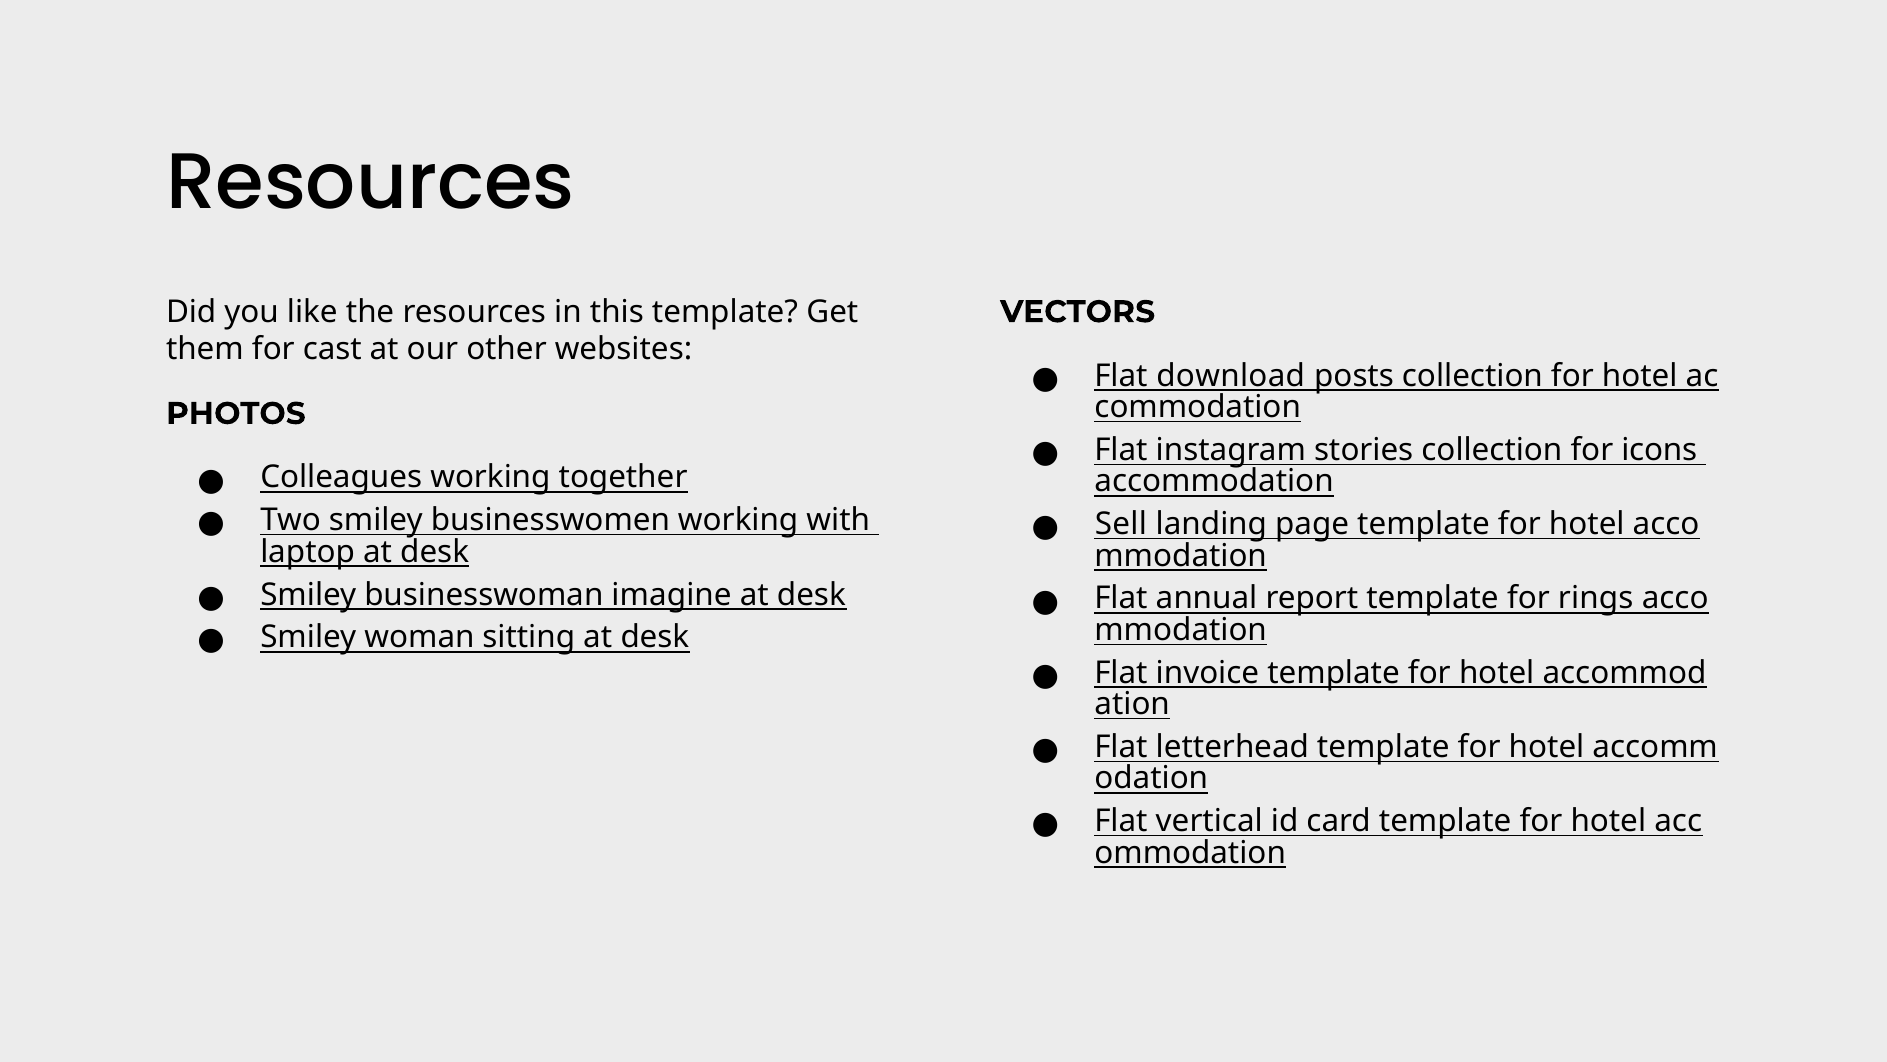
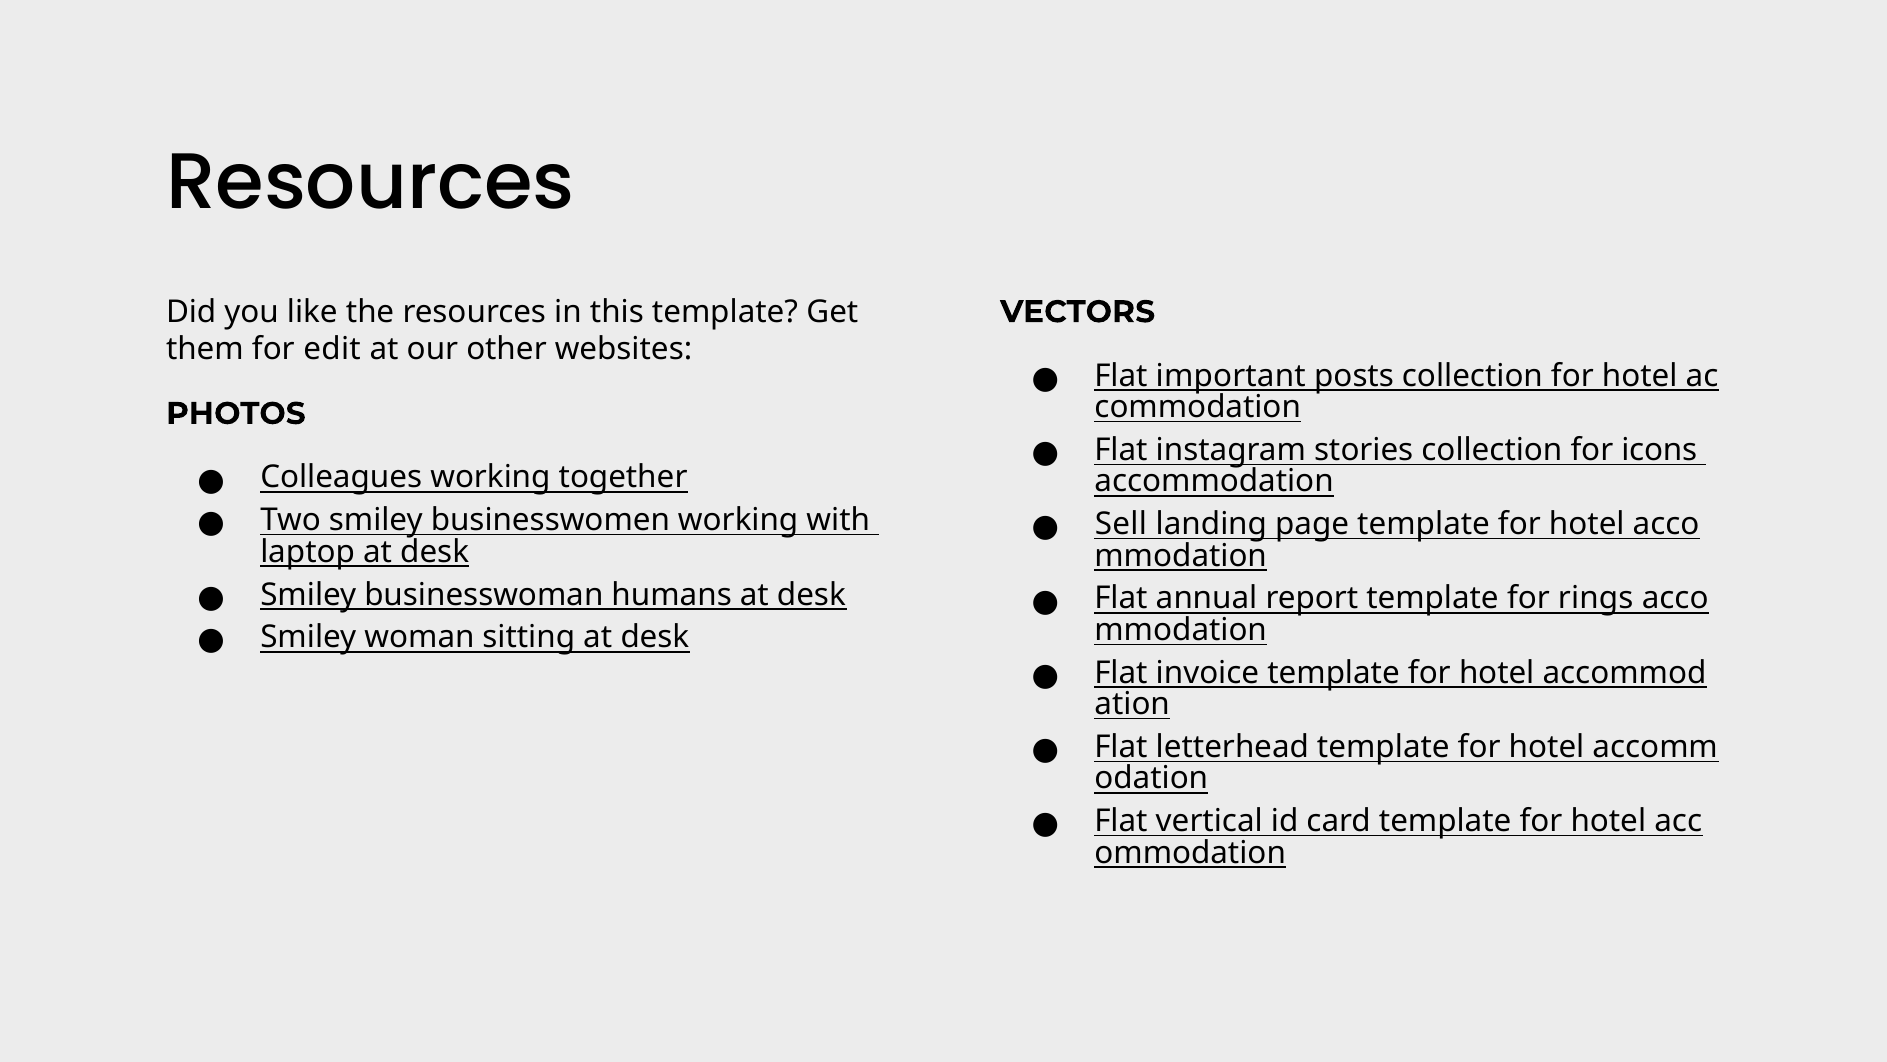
cast: cast -> edit
download: download -> important
imagine: imagine -> humans
